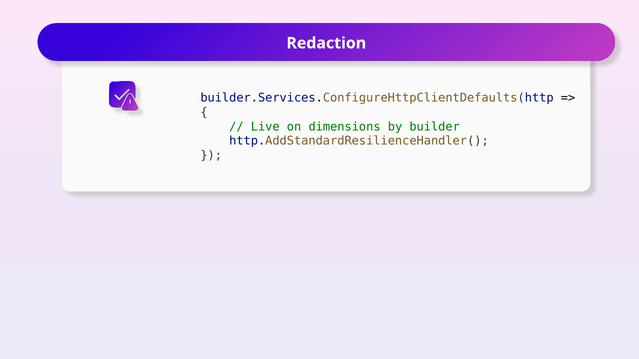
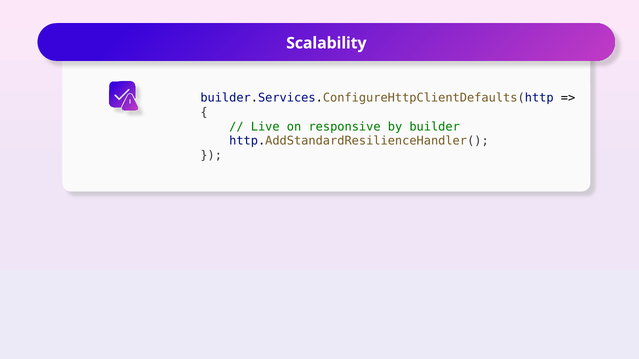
Redaction: Redaction -> Scalability
dimensions: dimensions -> responsive
